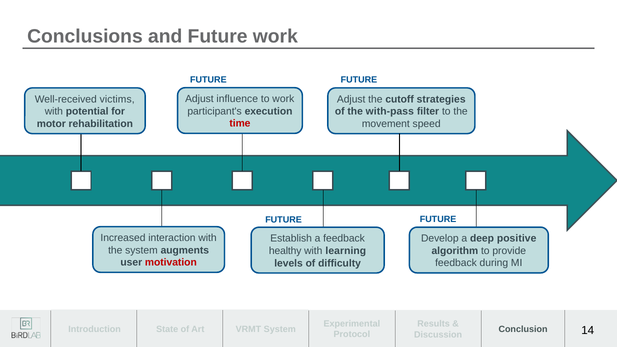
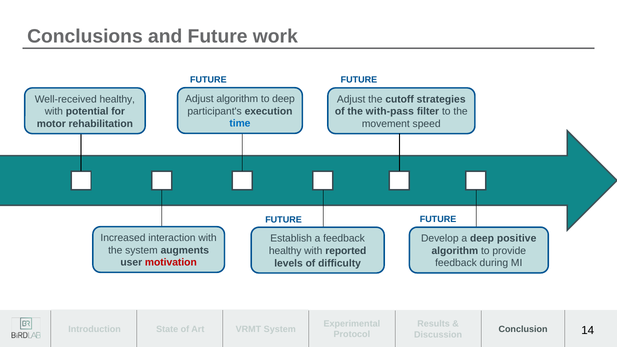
Adjust influence: influence -> algorithm
to work: work -> deep
Well-received victims: victims -> healthy
time colour: red -> blue
learning: learning -> reported
